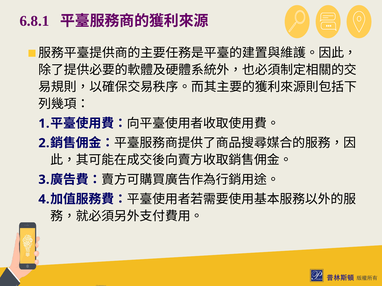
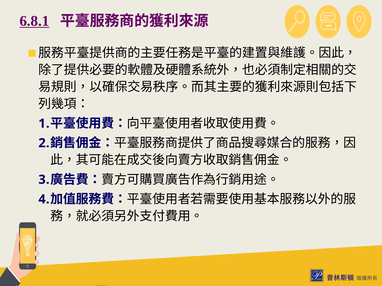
6.8.1 underline: none -> present
